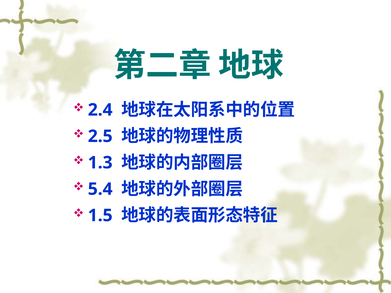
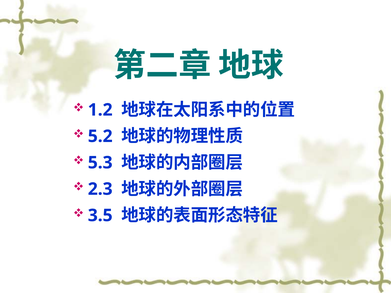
2.4: 2.4 -> 1.2
2.5: 2.5 -> 5.2
1.3: 1.3 -> 5.3
5.4: 5.4 -> 2.3
1.5: 1.5 -> 3.5
